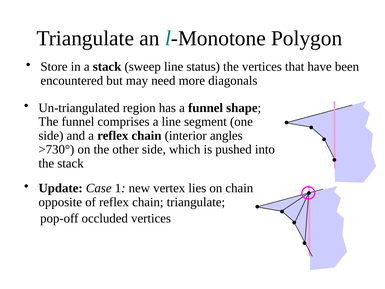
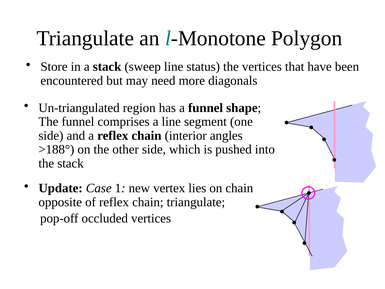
>730°: >730° -> >188°
